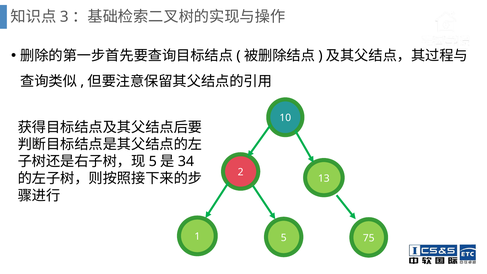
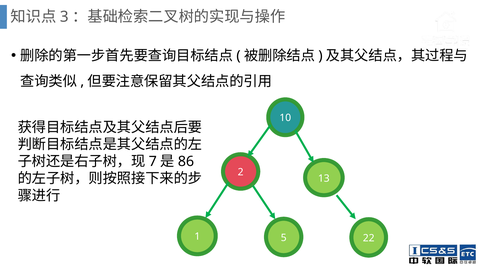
5 at (153, 162): 5 -> 7
34: 34 -> 86
75: 75 -> 22
